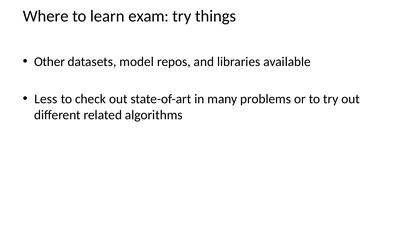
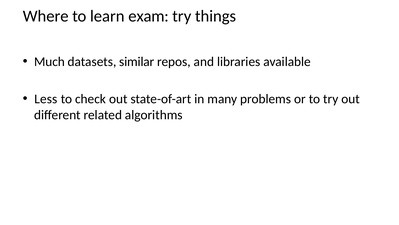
Other: Other -> Much
model: model -> similar
